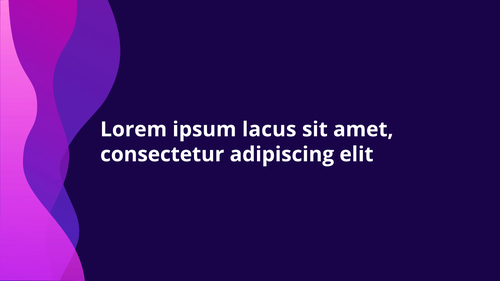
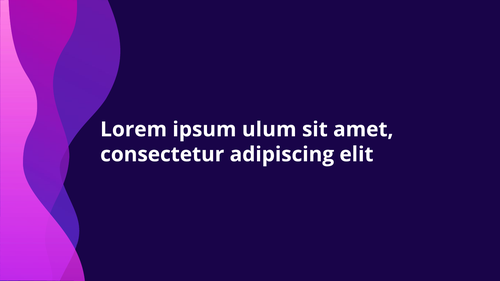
lacus: lacus -> ulum
